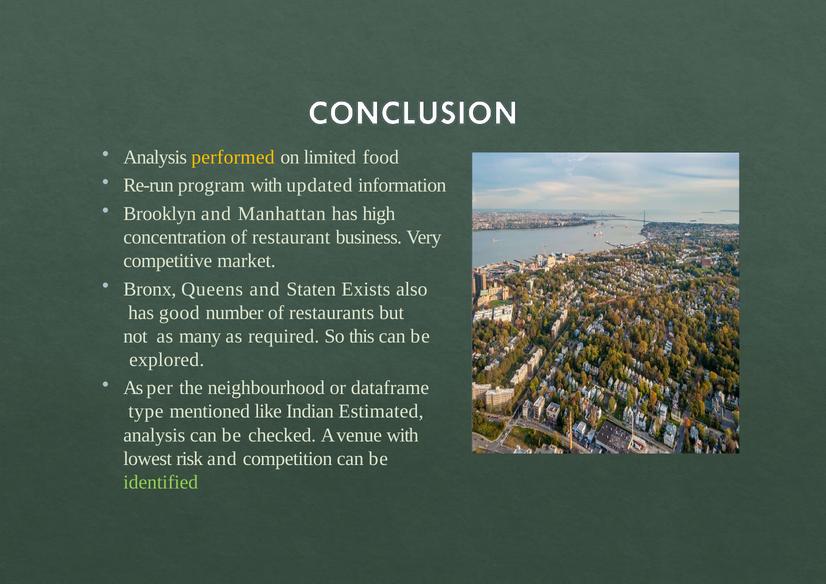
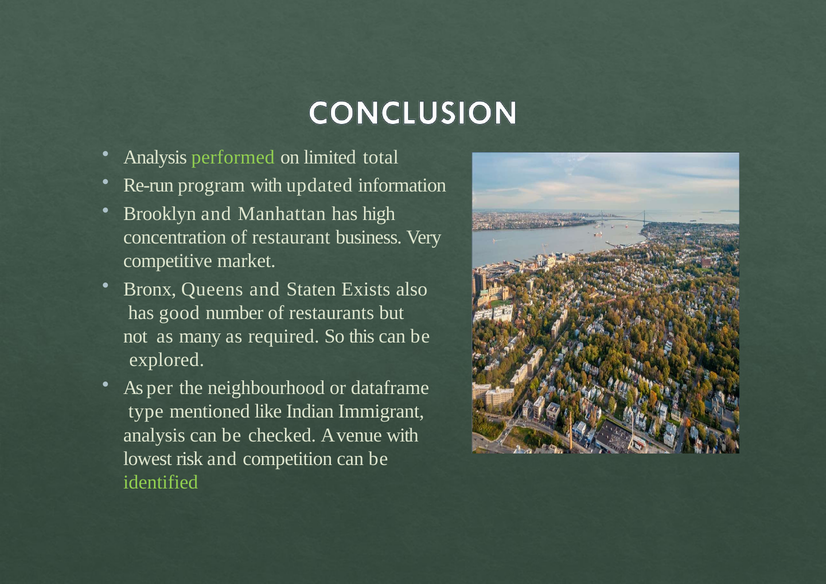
performed colour: yellow -> light green
food: food -> total
Estimated: Estimated -> Immigrant
